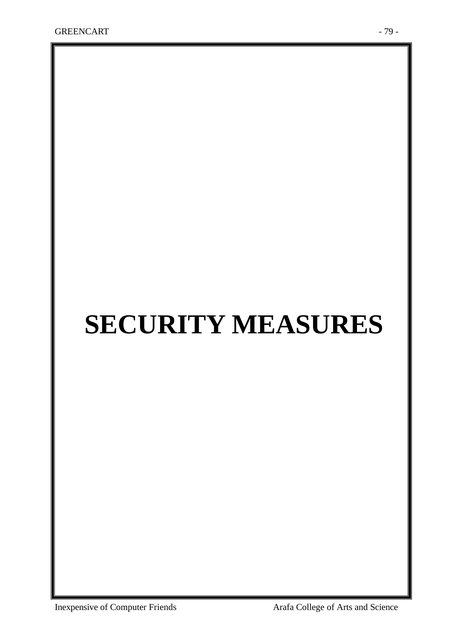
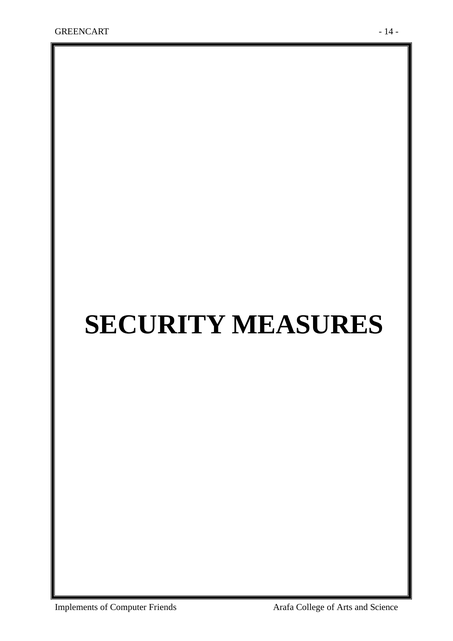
79: 79 -> 14
Inexpensive: Inexpensive -> Implements
